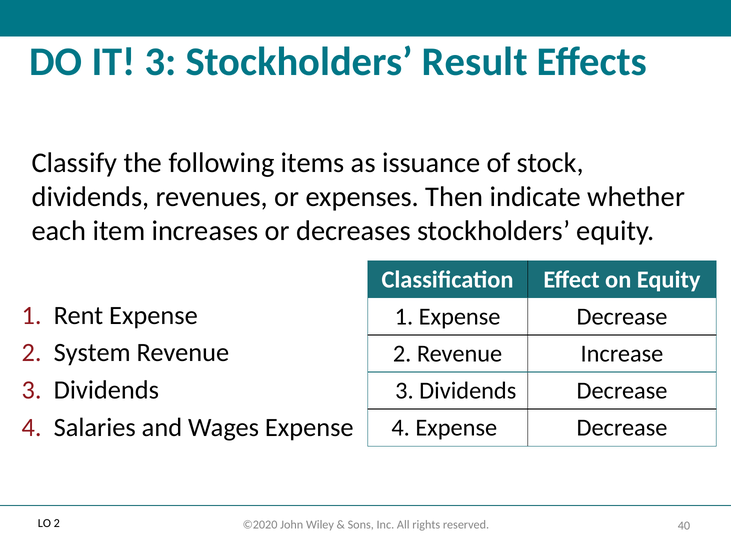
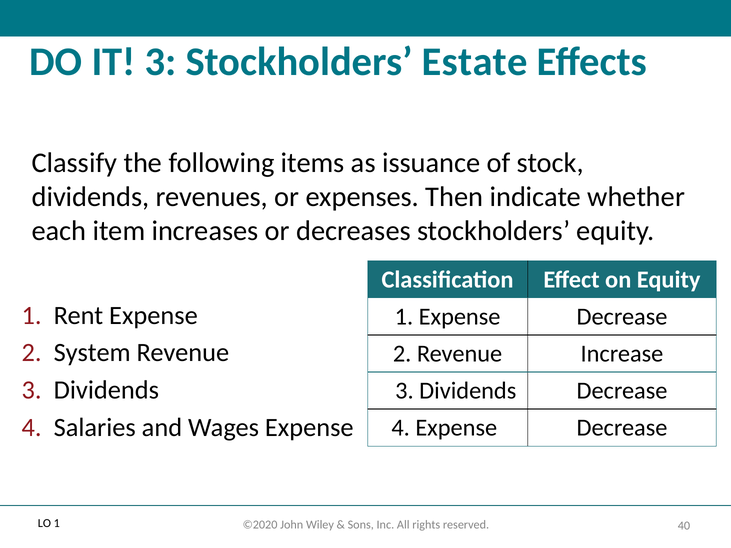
Result: Result -> Estate
O 2: 2 -> 1
